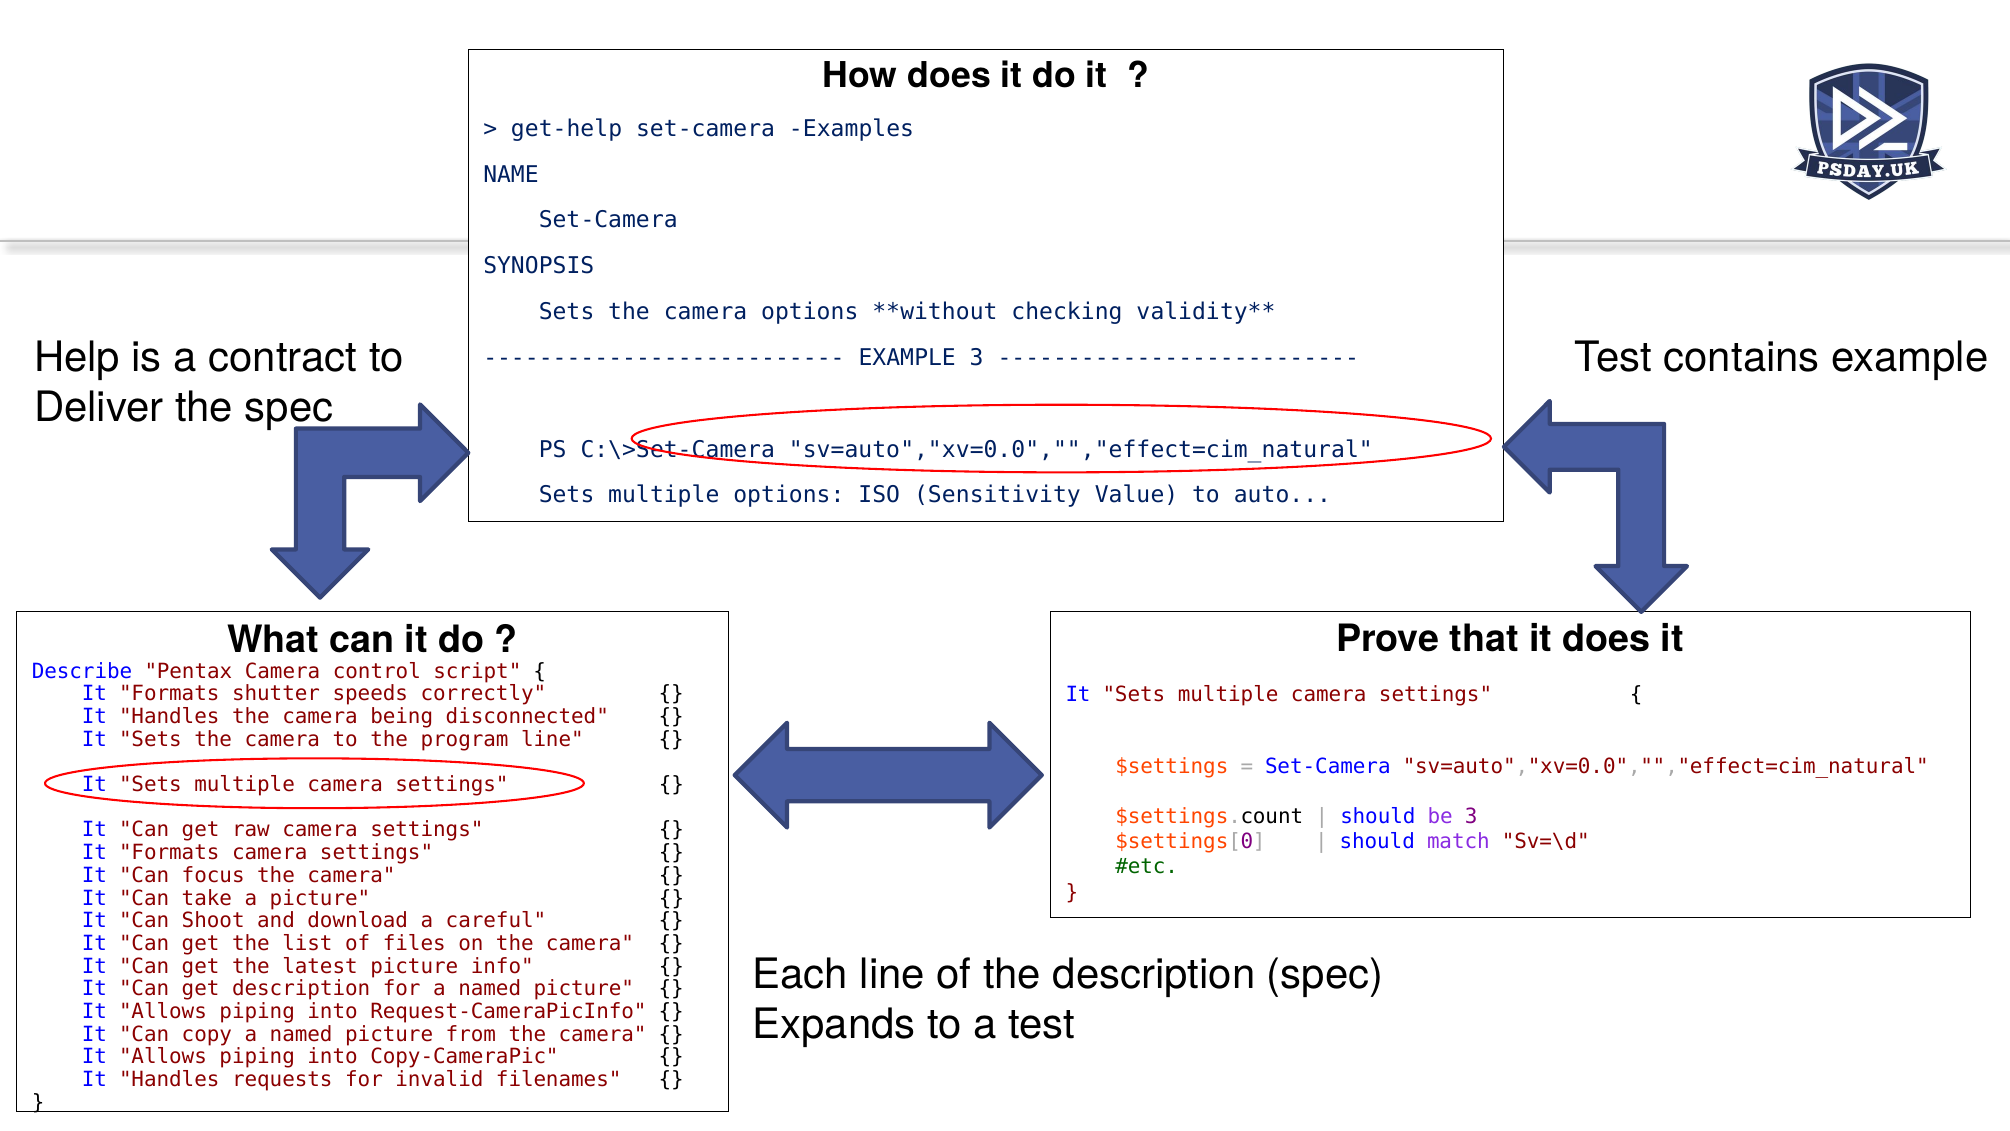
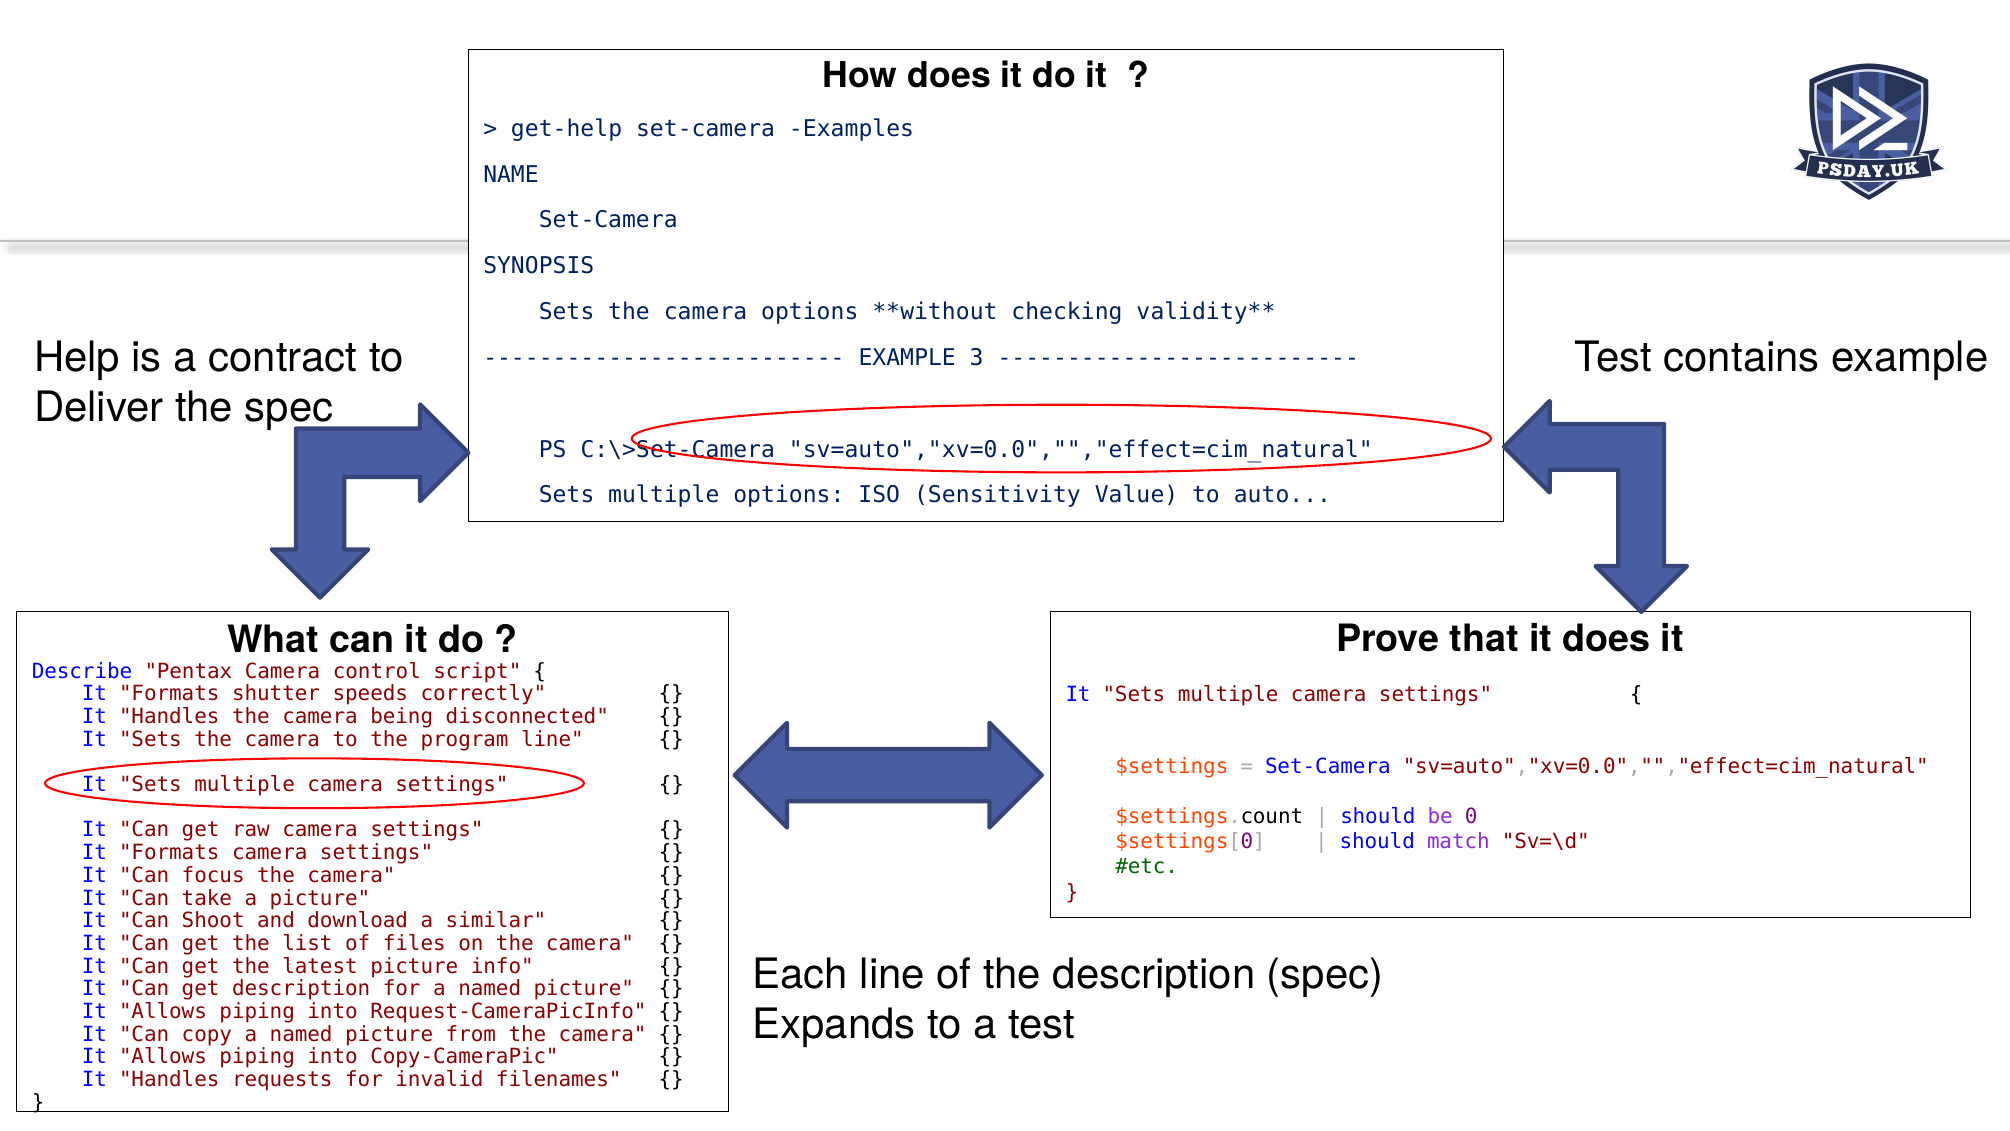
be 3: 3 -> 0
careful: careful -> similar
